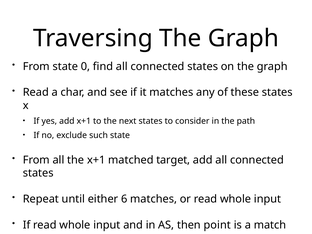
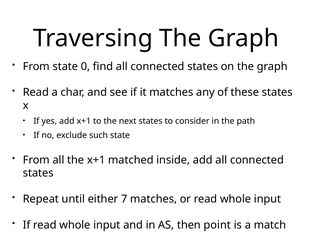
target: target -> inside
6: 6 -> 7
